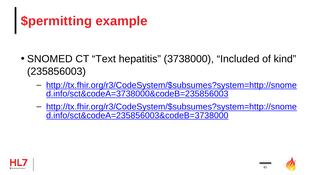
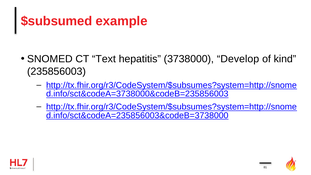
$permitting: $permitting -> $subsumed
Included: Included -> Develop
